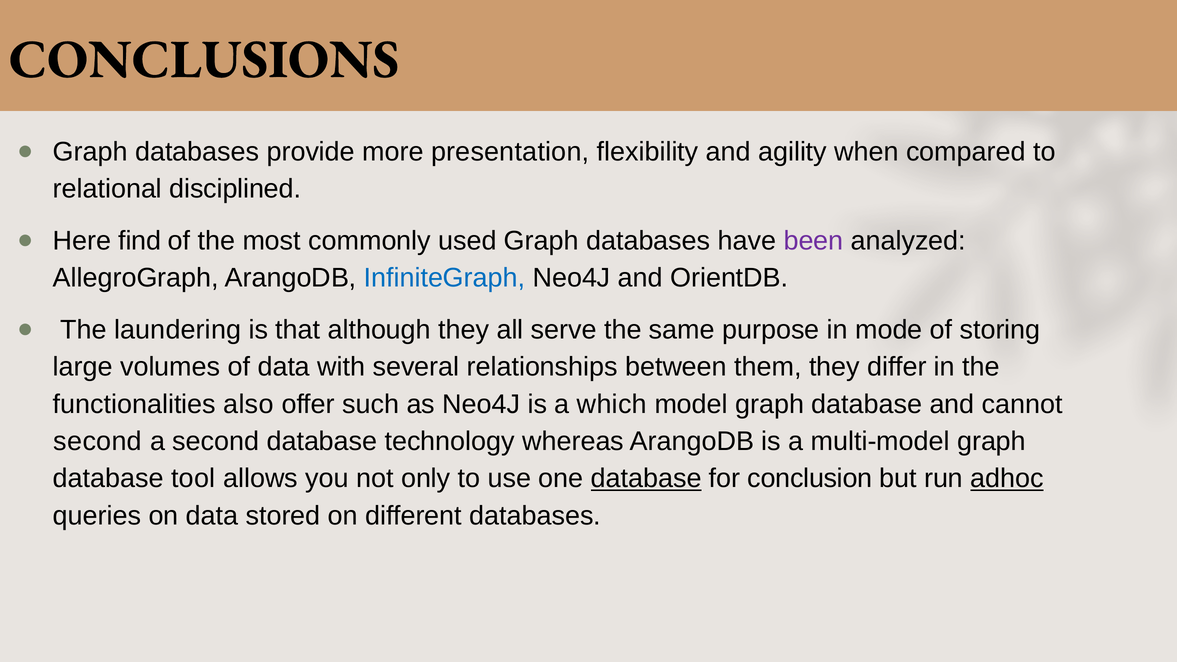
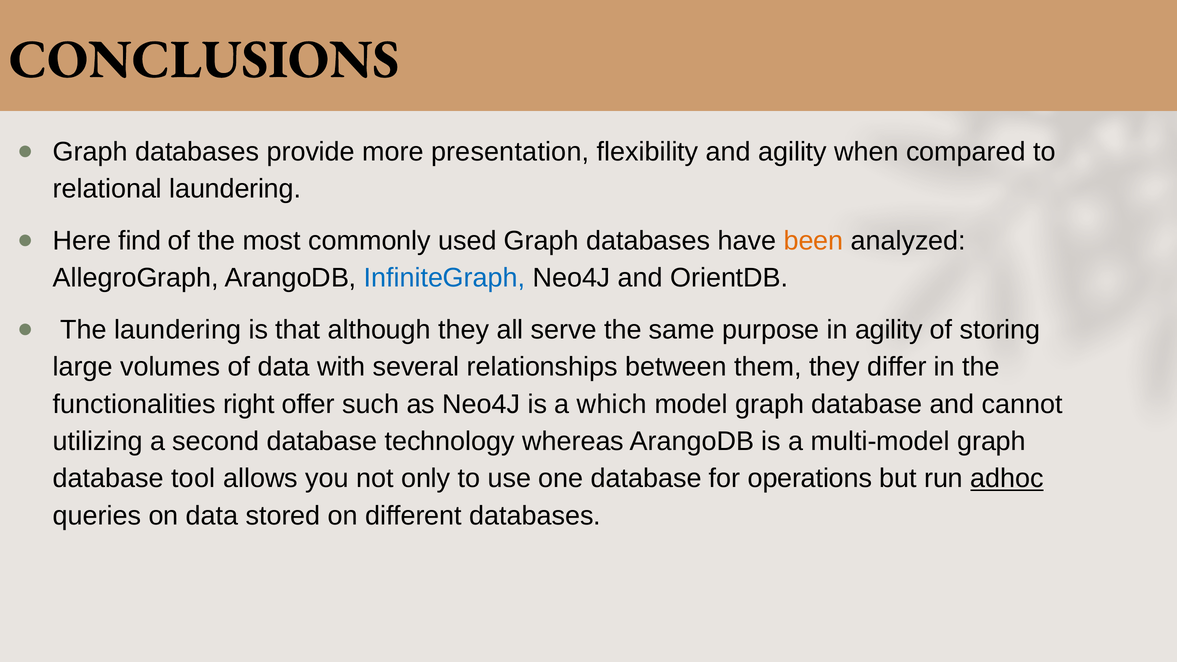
relational disciplined: disciplined -> laundering
been colour: purple -> orange
in mode: mode -> agility
also: also -> right
second at (98, 441): second -> utilizing
database at (646, 479) underline: present -> none
conclusion: conclusion -> operations
